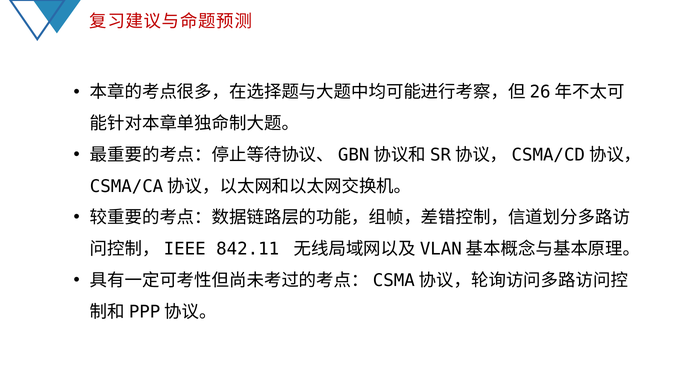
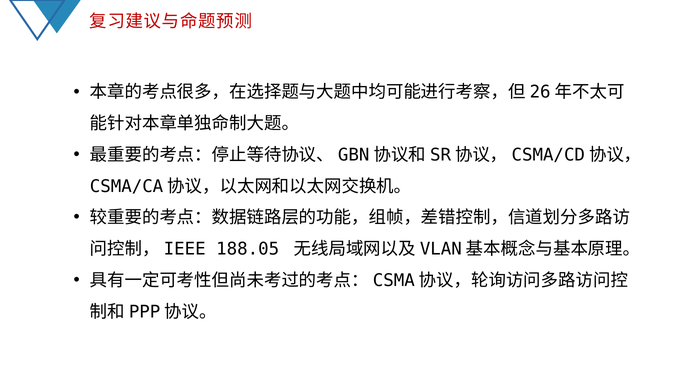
842.11: 842.11 -> 188.05
